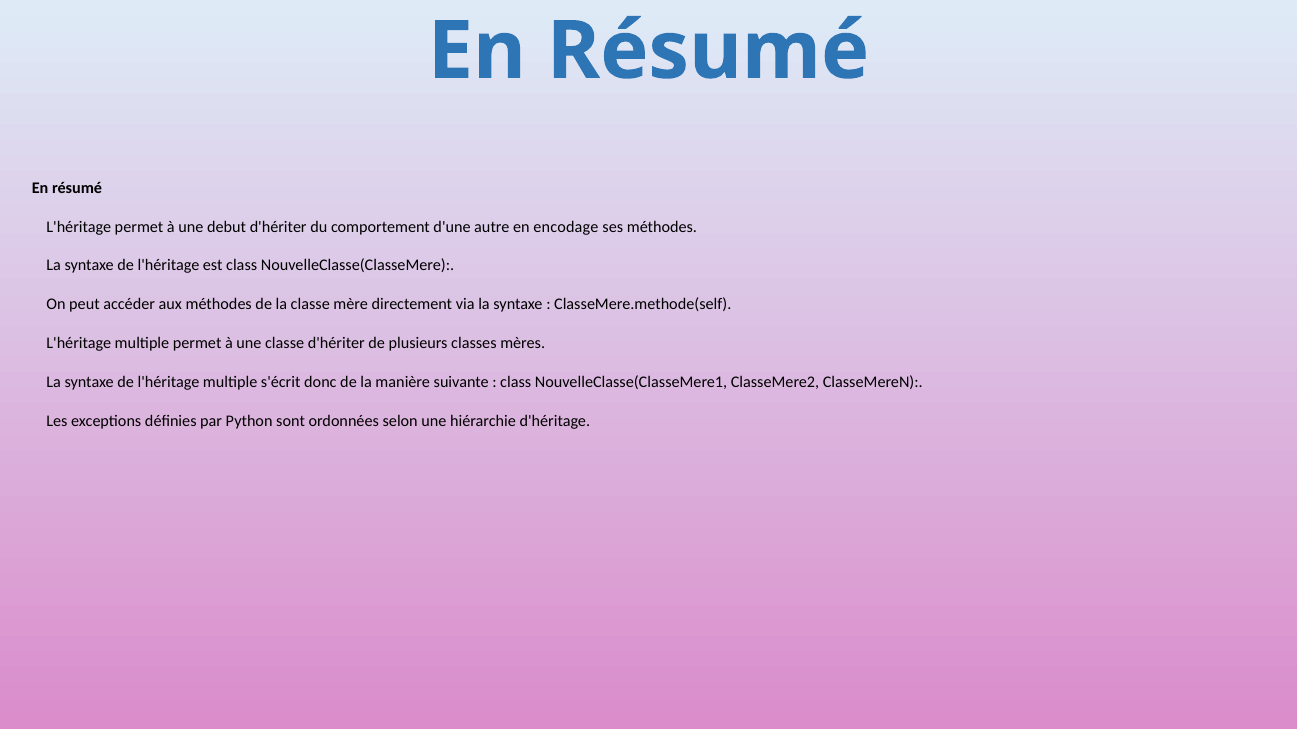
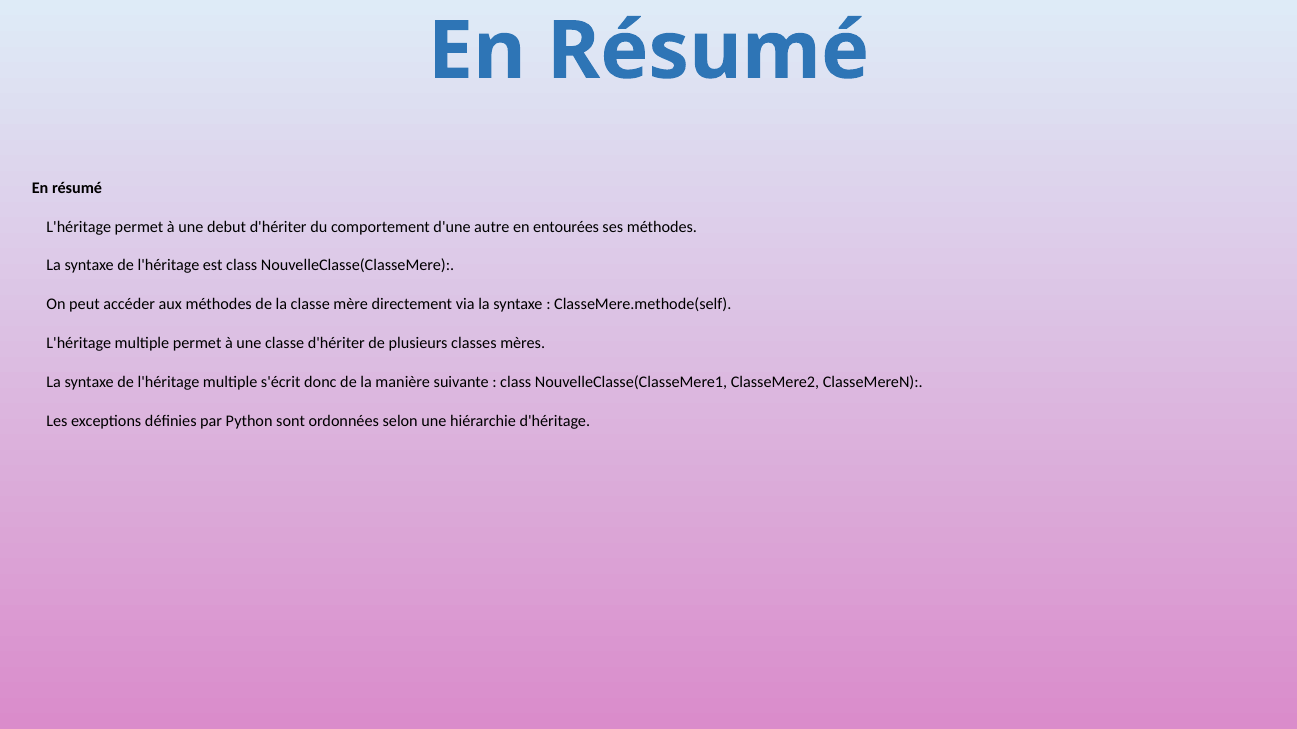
encodage: encodage -> entourées
